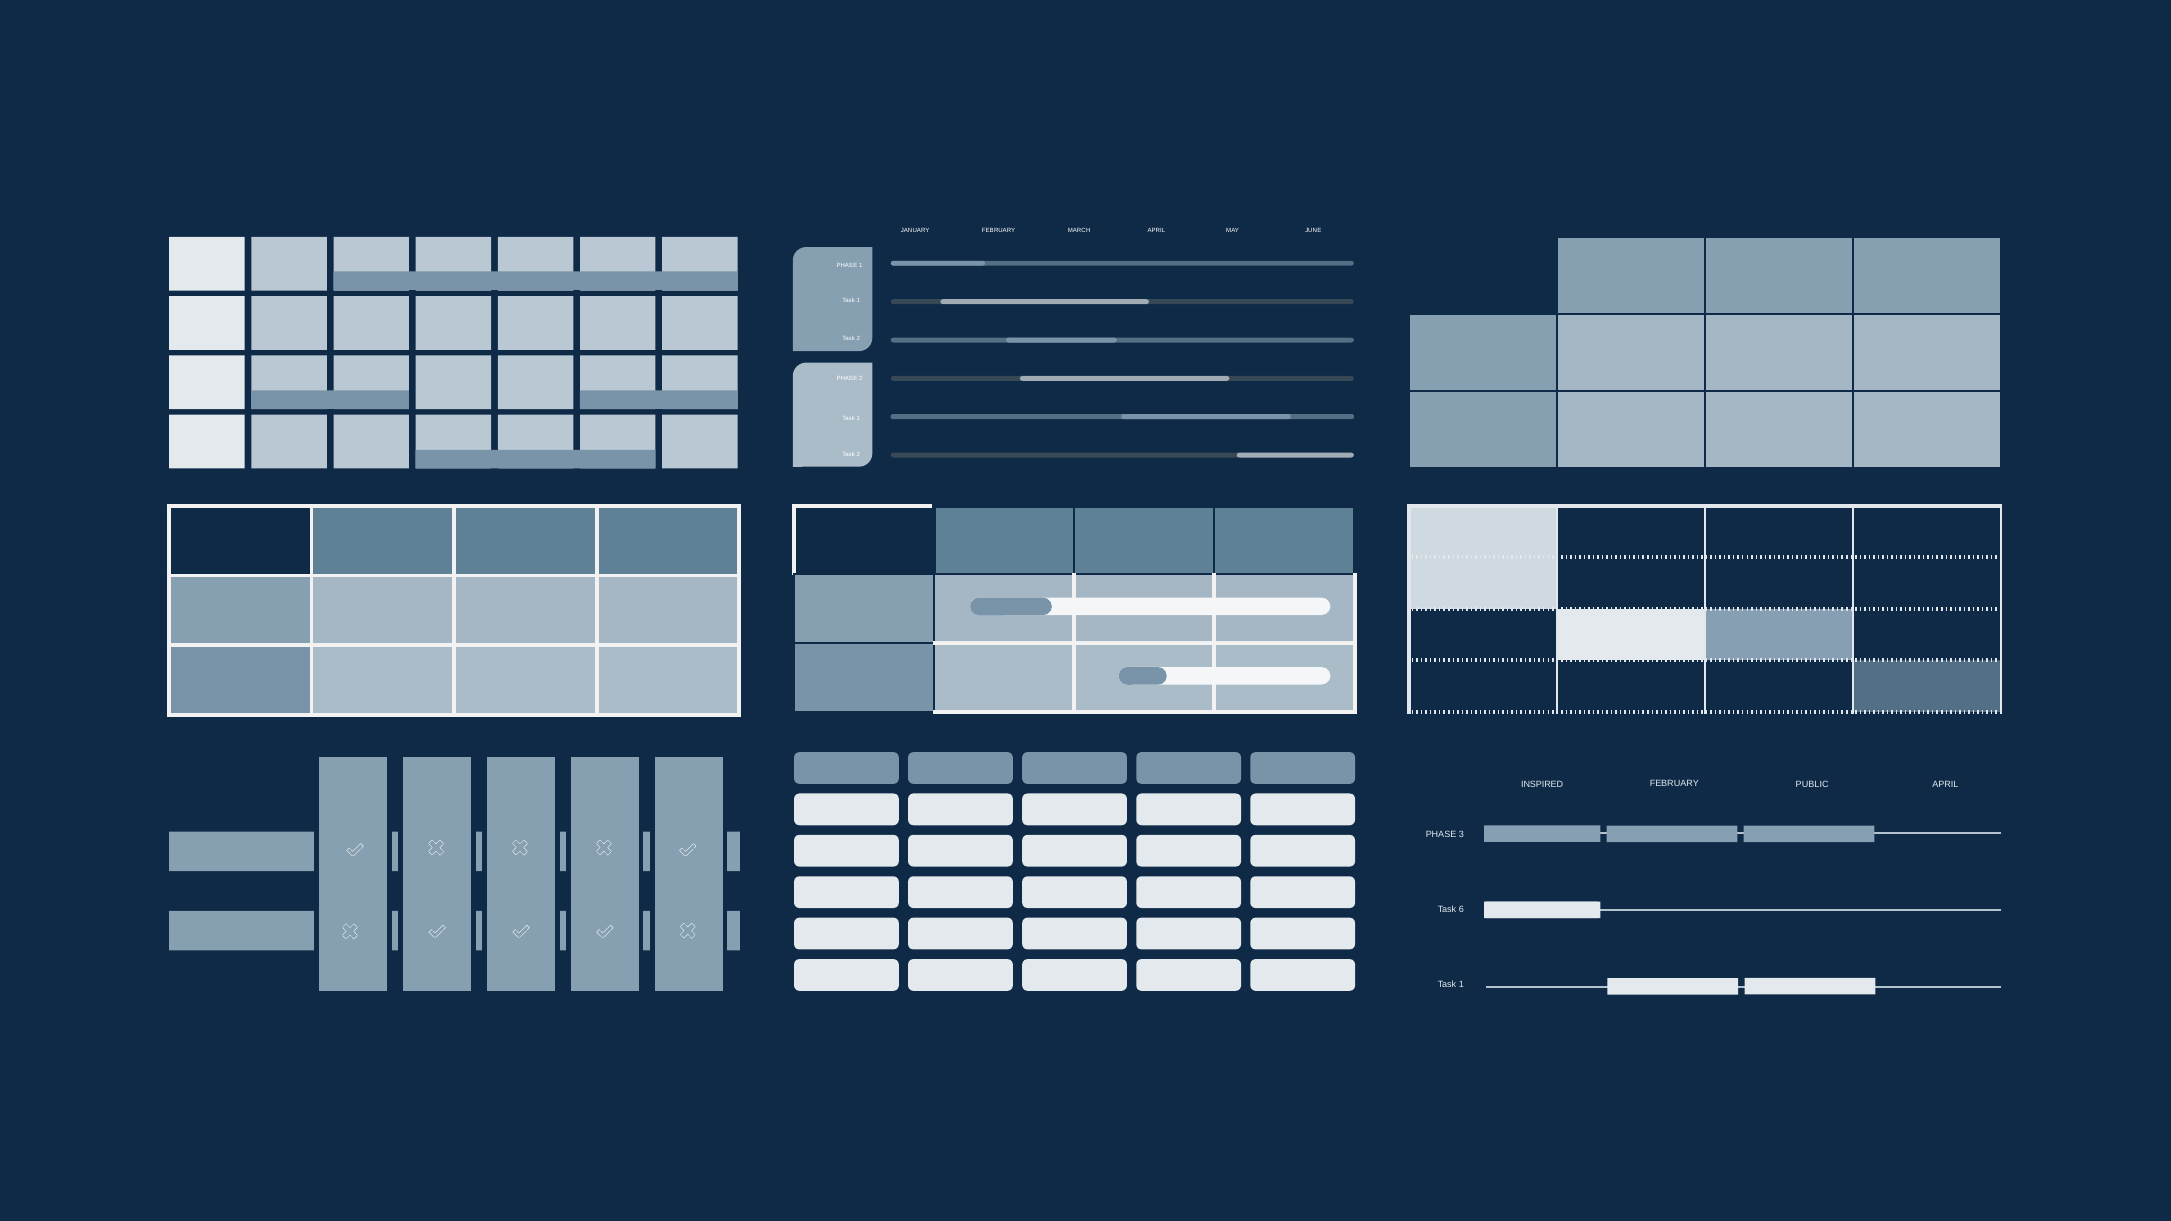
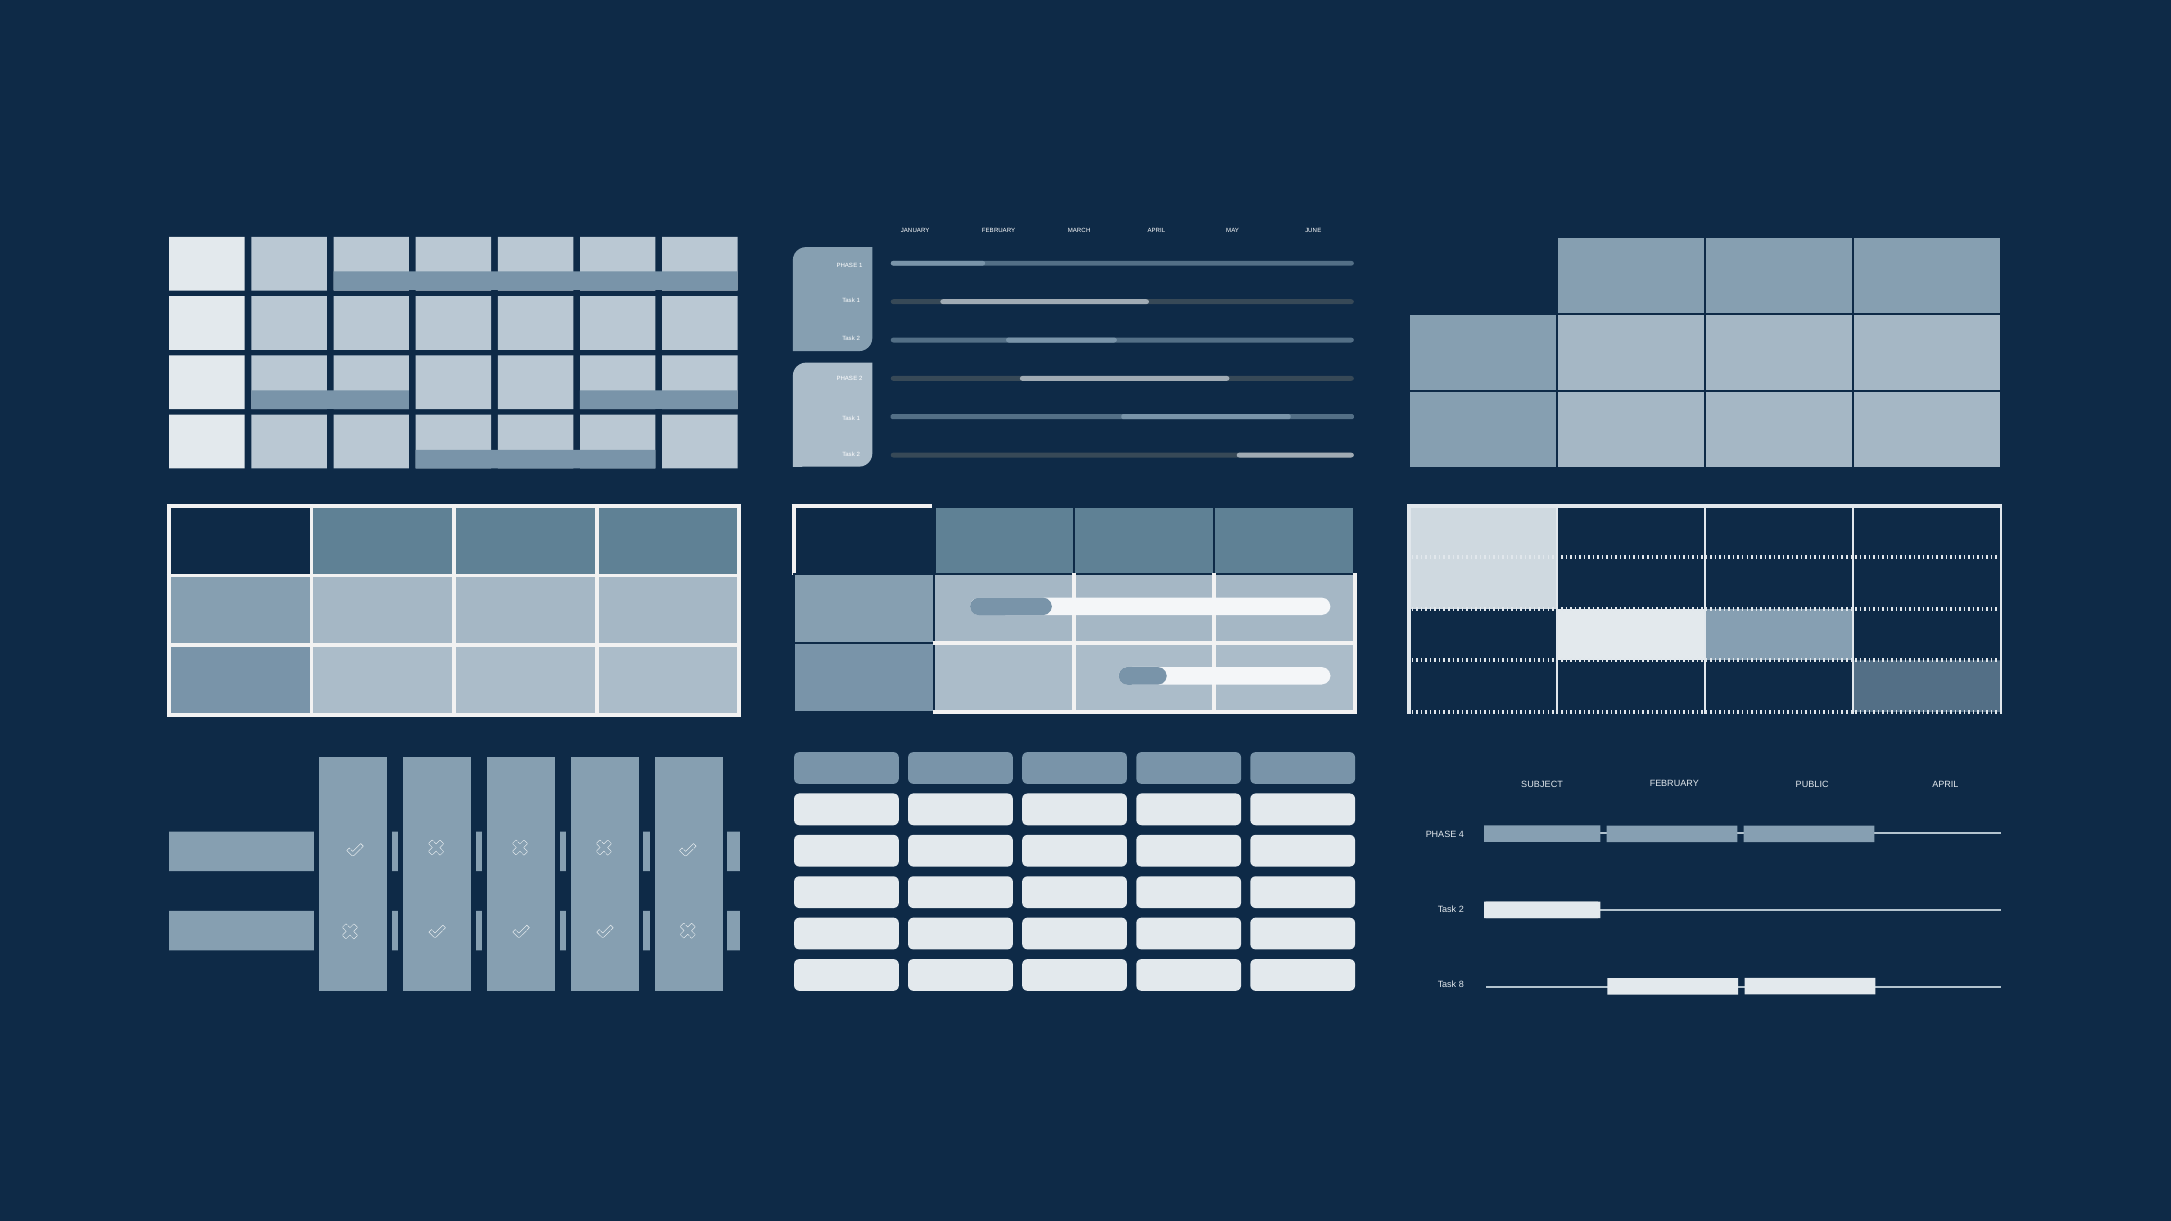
INSPIRED: INSPIRED -> SUBJECT
3: 3 -> 4
6 at (1461, 909): 6 -> 2
1 at (1461, 984): 1 -> 8
